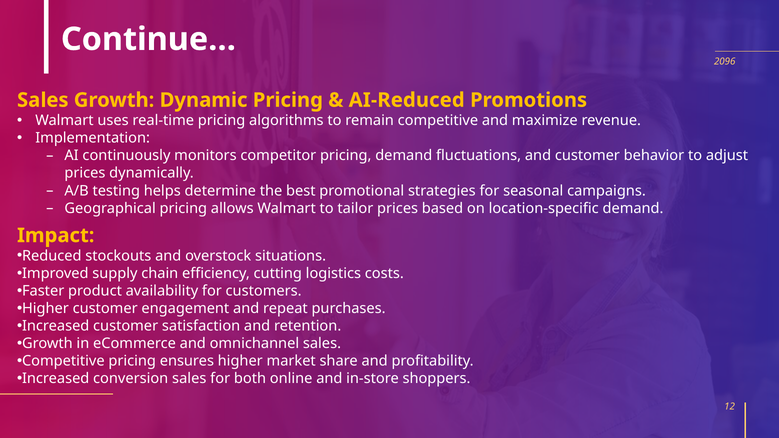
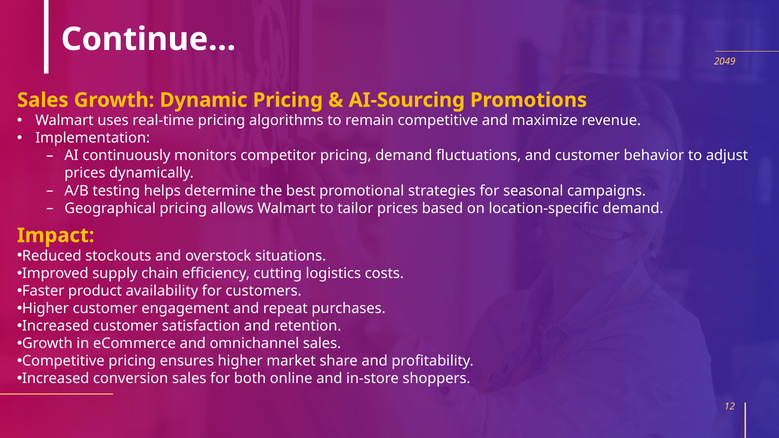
2096: 2096 -> 2049
AI-Reduced: AI-Reduced -> AI-Sourcing
